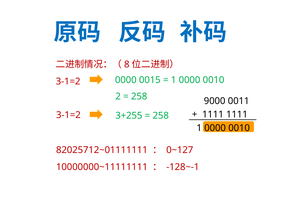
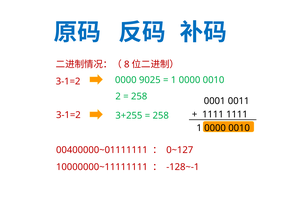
0015: 0015 -> 9025
9000: 9000 -> 0001
82025712~01111111: 82025712~01111111 -> 00400000~01111111
